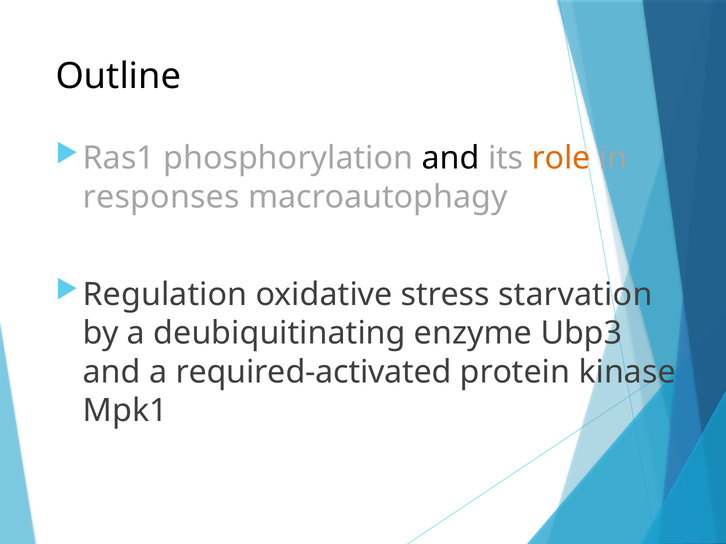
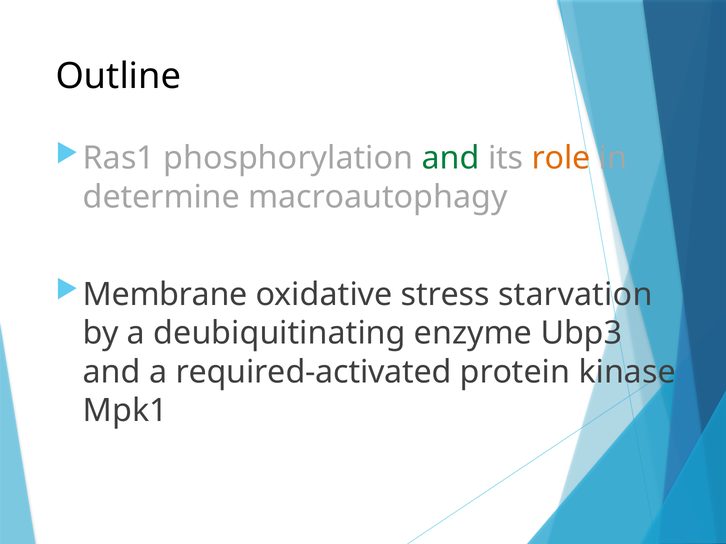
and at (451, 158) colour: black -> green
responses: responses -> determine
Regulation: Regulation -> Membrane
